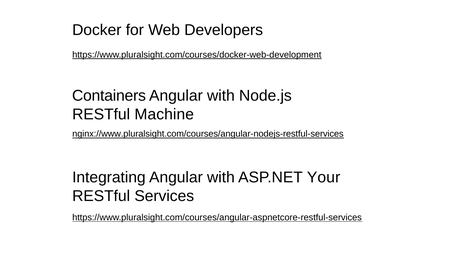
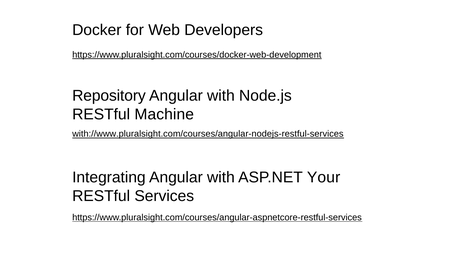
Containers: Containers -> Repository
nginx://www.pluralsight.com/courses/angular-nodejs-restful-services: nginx://www.pluralsight.com/courses/angular-nodejs-restful-services -> with://www.pluralsight.com/courses/angular-nodejs-restful-services
